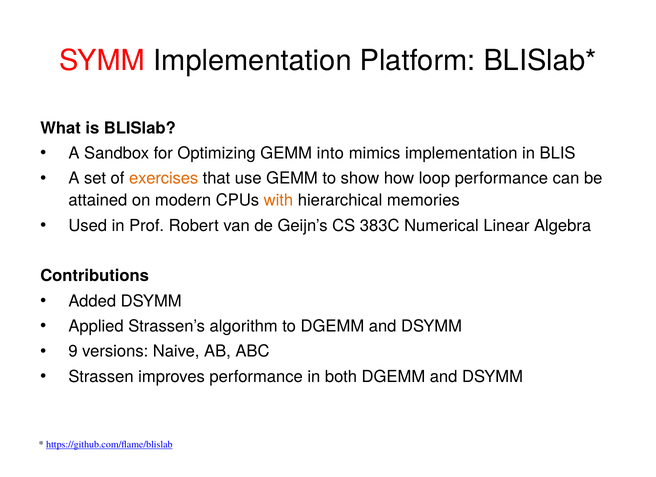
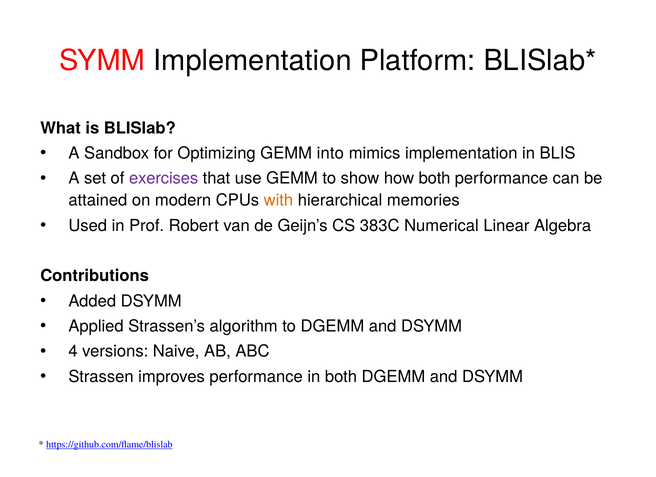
exercises colour: orange -> purple
how loop: loop -> both
9: 9 -> 4
